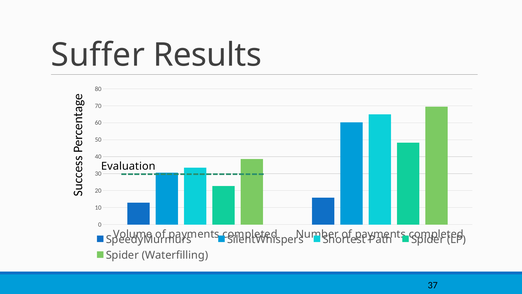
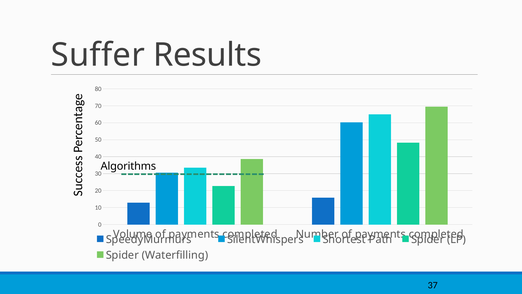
Evaluation: Evaluation -> Algorithms
